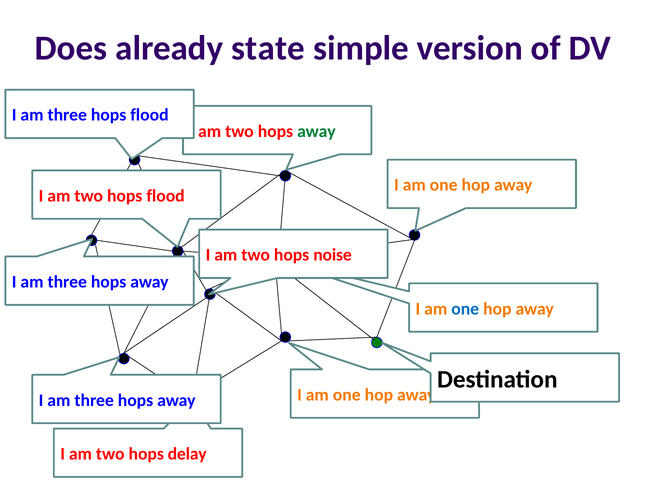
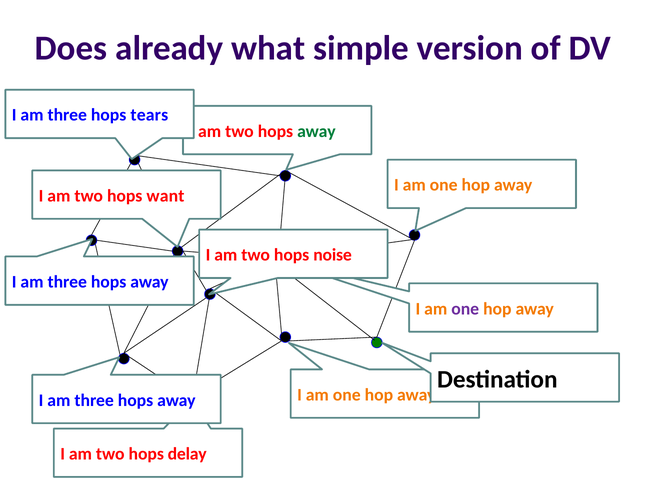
state: state -> what
three hops flood: flood -> tears
two hops flood: flood -> want
one at (465, 309) colour: blue -> purple
